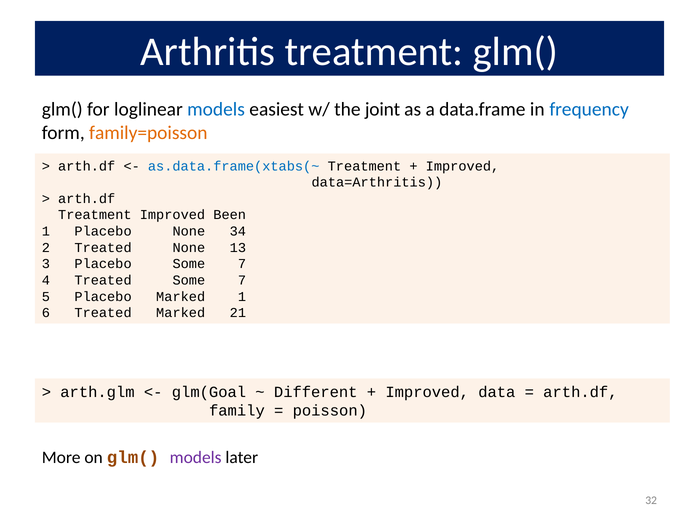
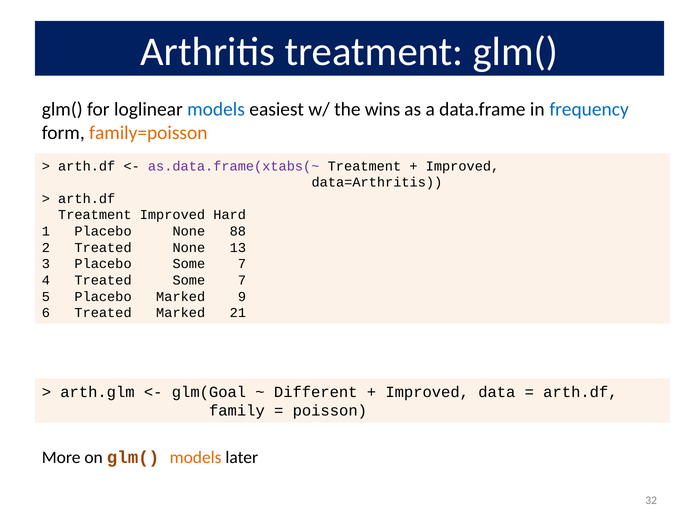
joint: joint -> wins
as.data.frame(xtabs(~ colour: blue -> purple
Been: Been -> Hard
34: 34 -> 88
Marked 1: 1 -> 9
models at (196, 458) colour: purple -> orange
